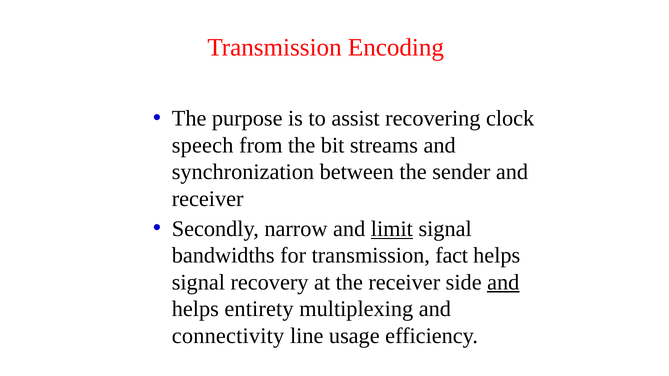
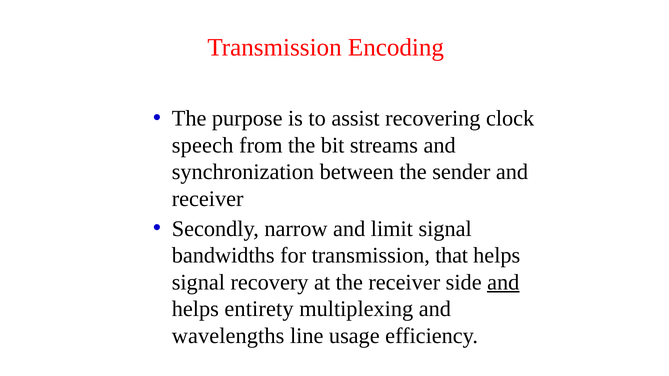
limit underline: present -> none
fact: fact -> that
connectivity: connectivity -> wavelengths
